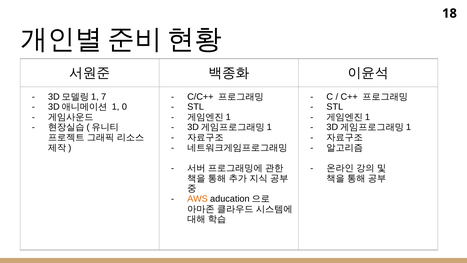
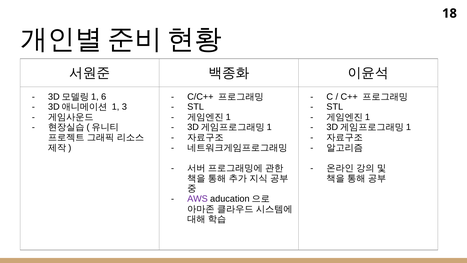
7: 7 -> 6
0: 0 -> 3
AWS colour: orange -> purple
